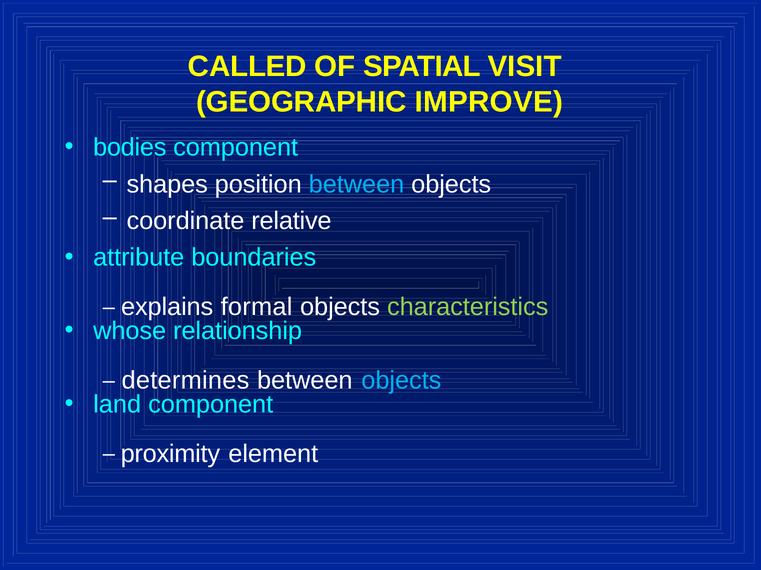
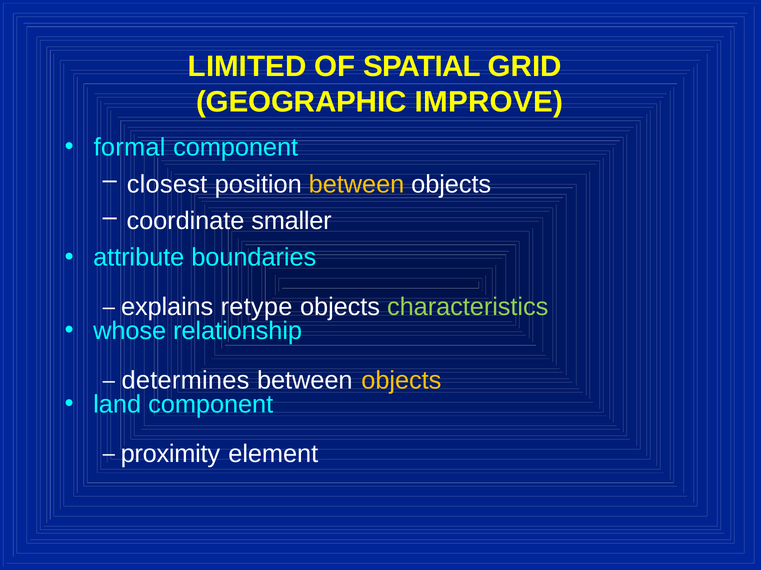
CALLED: CALLED -> LIMITED
VISIT: VISIT -> GRID
bodies: bodies -> formal
shapes: shapes -> closest
between at (357, 184) colour: light blue -> yellow
relative: relative -> smaller
formal: formal -> retype
objects at (401, 381) colour: light blue -> yellow
